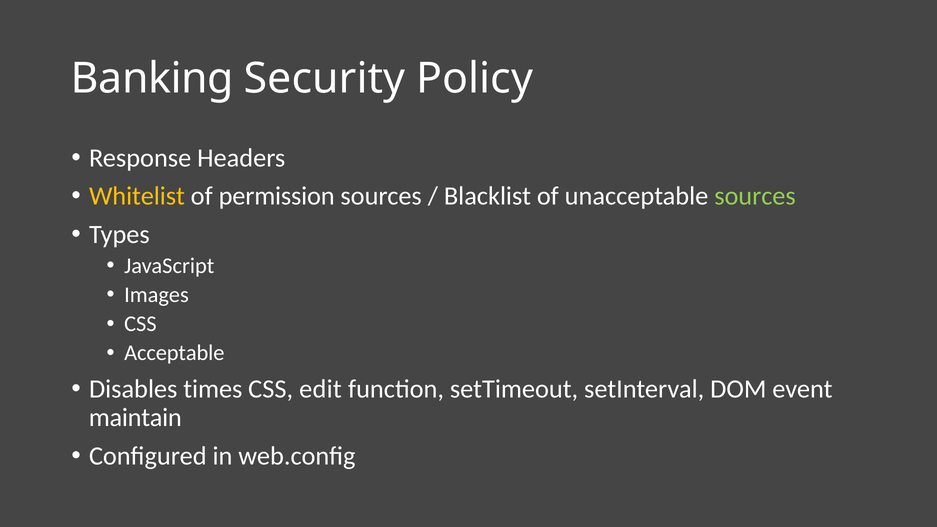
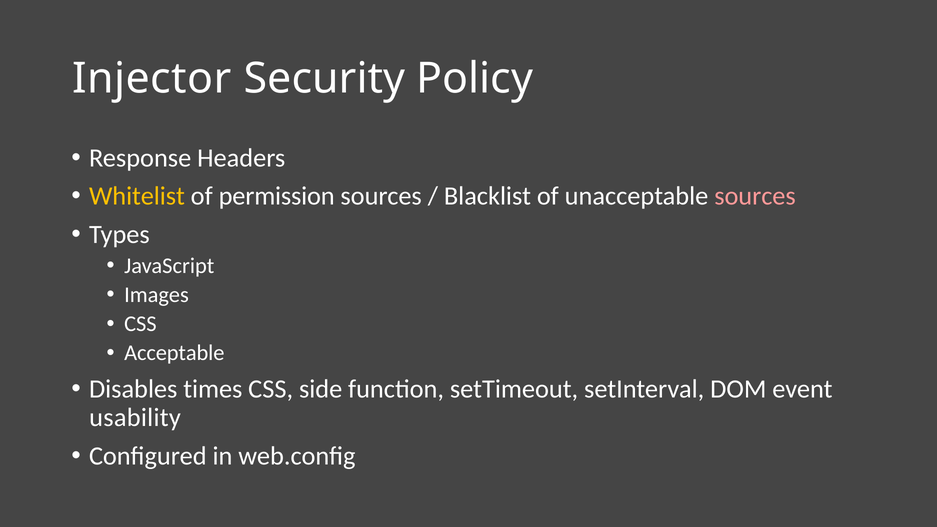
Banking: Banking -> Injector
sources at (755, 196) colour: light green -> pink
edit: edit -> side
maintain: maintain -> usability
